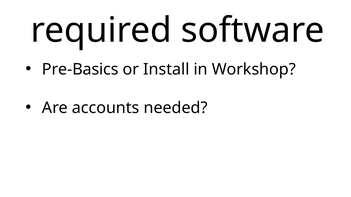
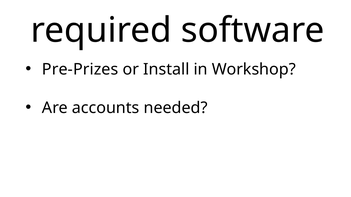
Pre-Basics: Pre-Basics -> Pre-Prizes
